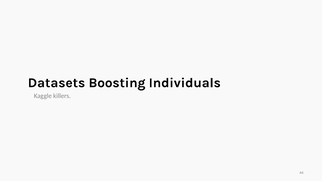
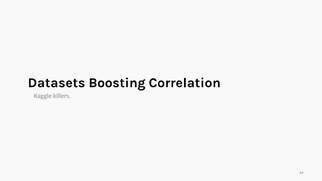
Individuals: Individuals -> Correlation
